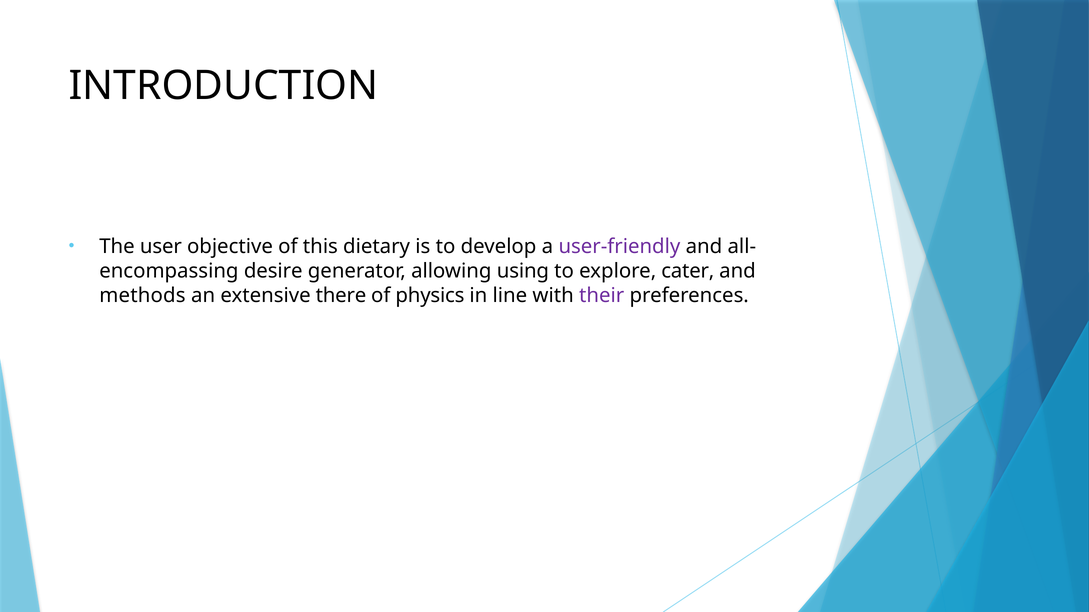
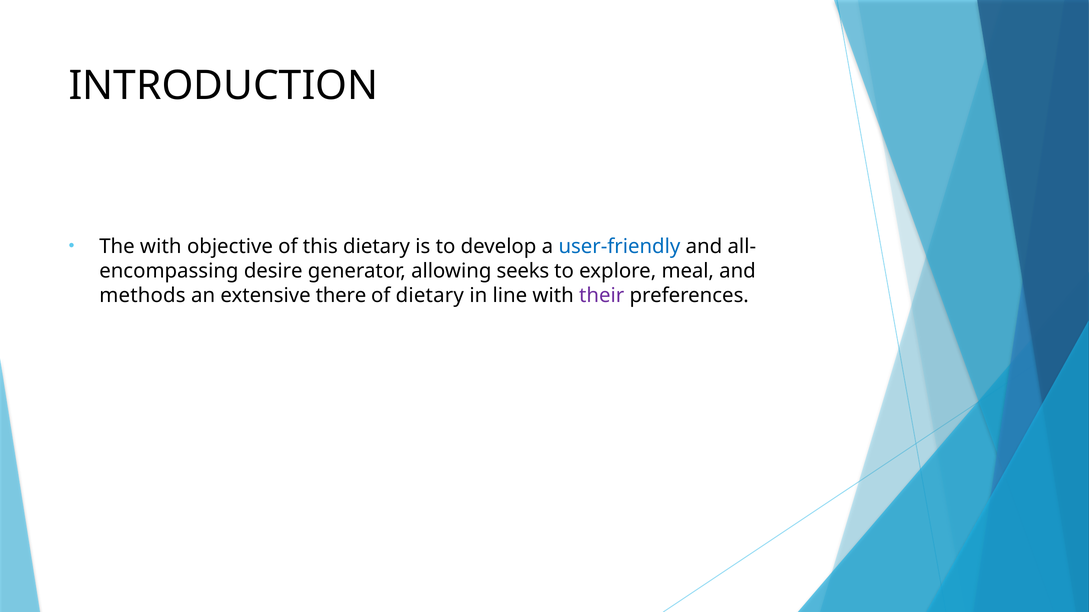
The user: user -> with
user-friendly colour: purple -> blue
using: using -> seeks
cater: cater -> meal
of physics: physics -> dietary
